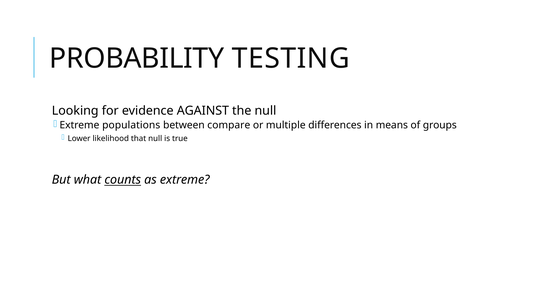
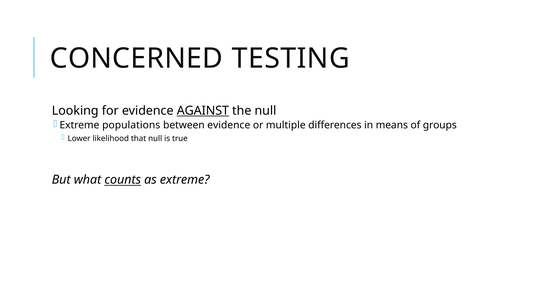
PROBABILITY: PROBABILITY -> CONCERNED
AGAINST underline: none -> present
between compare: compare -> evidence
